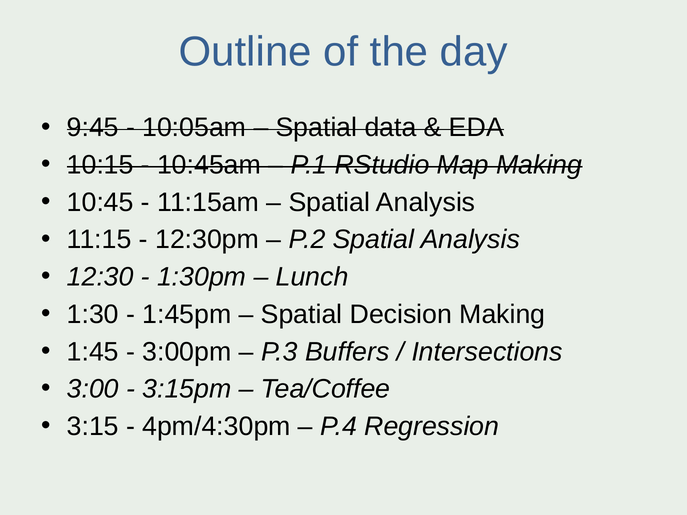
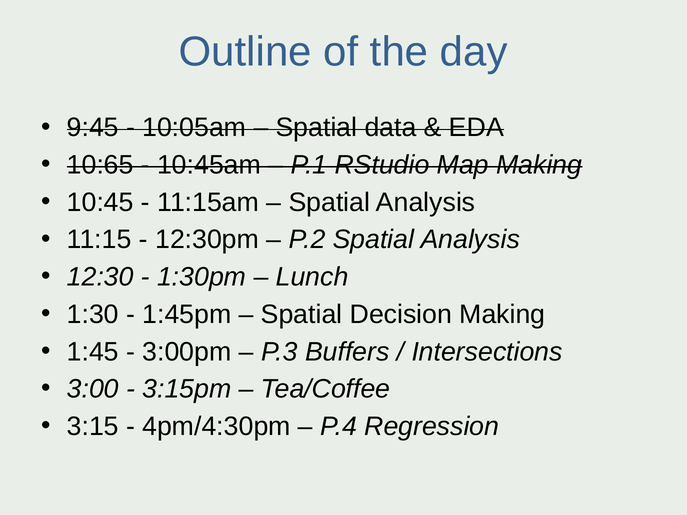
10:15: 10:15 -> 10:65
